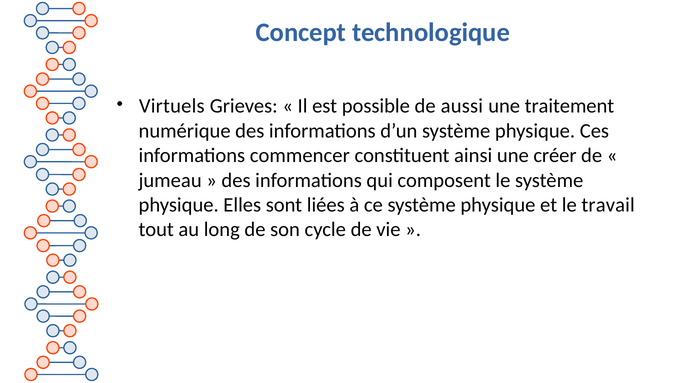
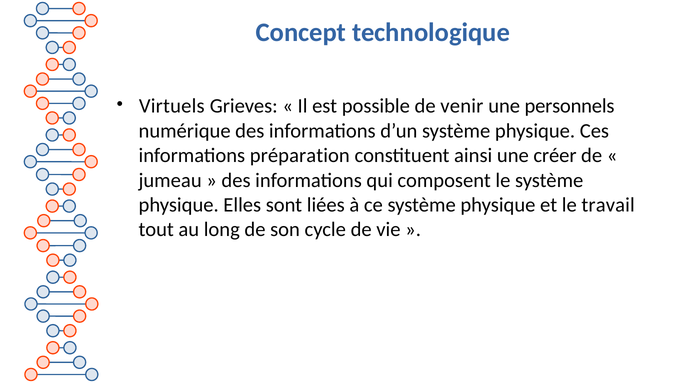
aussi: aussi -> venir
traitement: traitement -> personnels
commencer: commencer -> préparation
